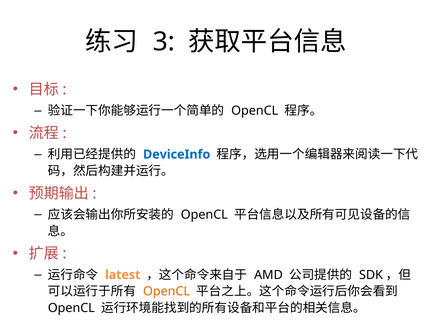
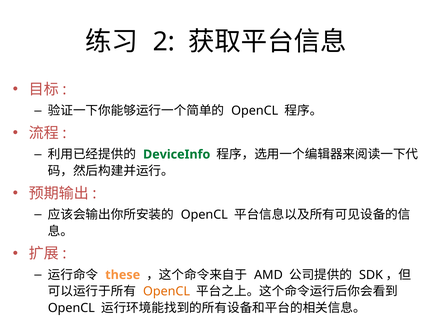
3: 3 -> 2
DeviceInfo colour: blue -> green
latest: latest -> these
